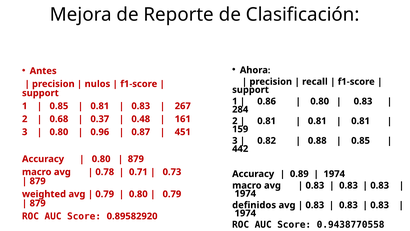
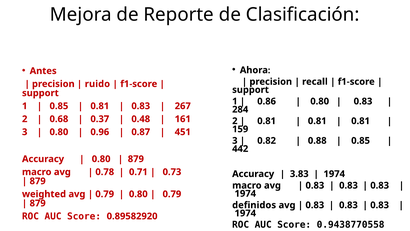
nulos: nulos -> ruido
0.89: 0.89 -> 3.83
